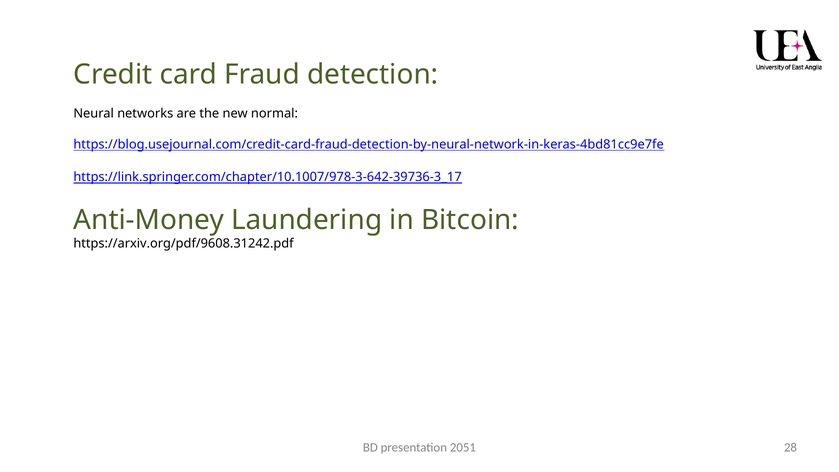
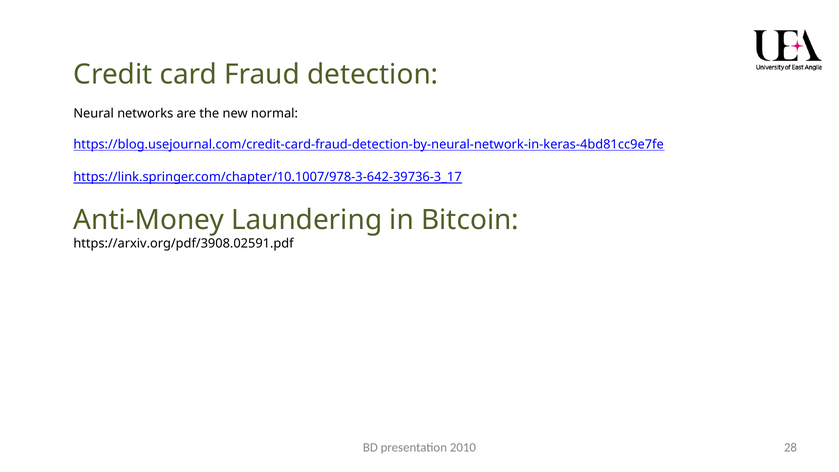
https://arxiv.org/pdf/9608.31242.pdf: https://arxiv.org/pdf/9608.31242.pdf -> https://arxiv.org/pdf/3908.02591.pdf
2051: 2051 -> 2010
